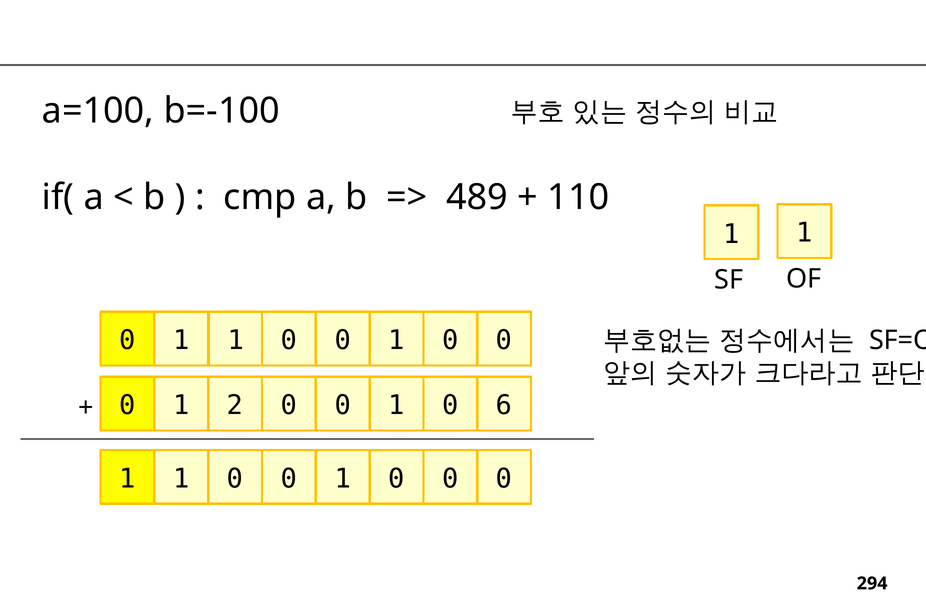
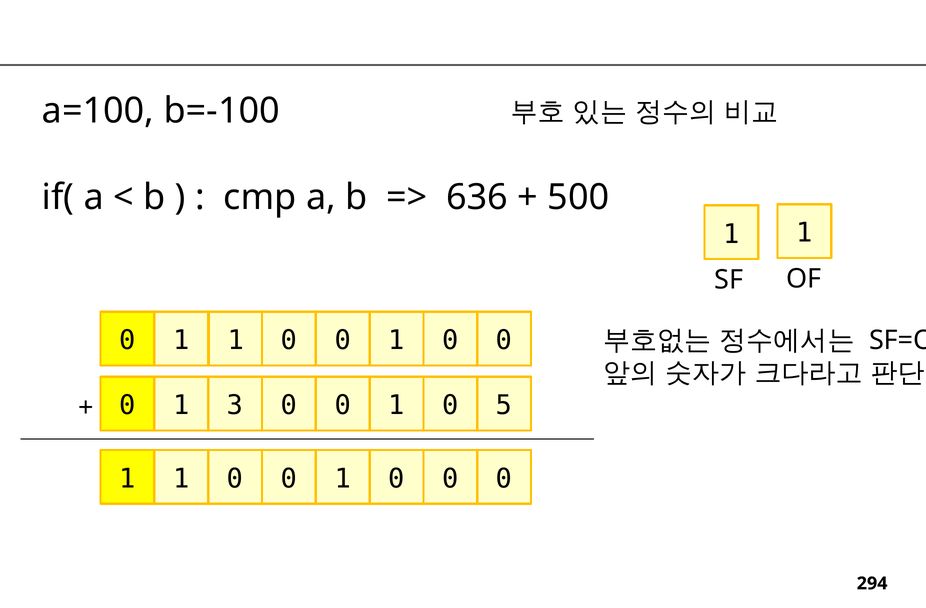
489: 489 -> 636
110: 110 -> 500
2: 2 -> 3
6: 6 -> 5
